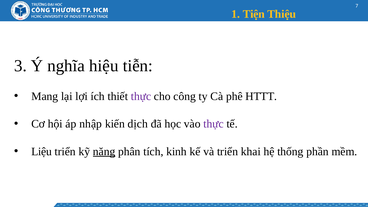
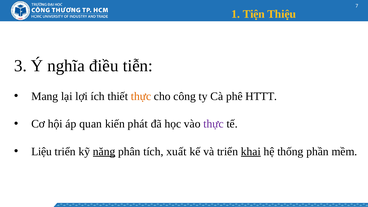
hiệu: hiệu -> điều
thực at (141, 96) colour: purple -> orange
nhập: nhập -> quan
dịch: dịch -> phát
kinh: kinh -> xuất
khai underline: none -> present
